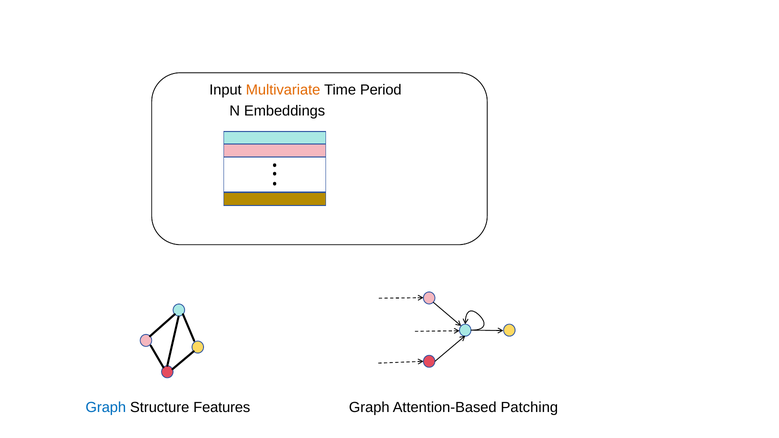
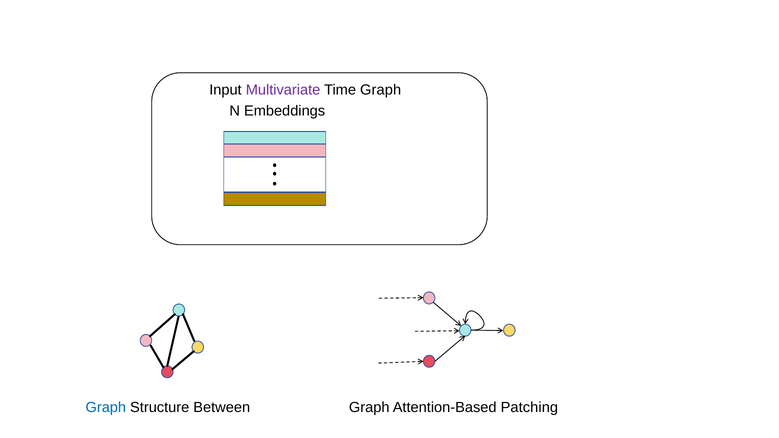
Multivariate colour: orange -> purple
Time Period: Period -> Graph
Features: Features -> Between
